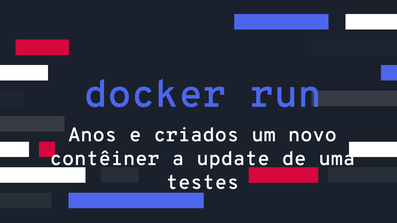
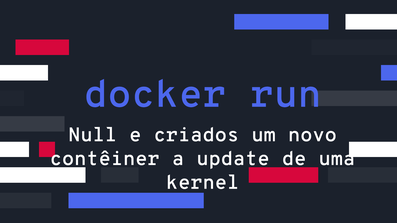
Anos: Anos -> Null
testes: testes -> kernel
